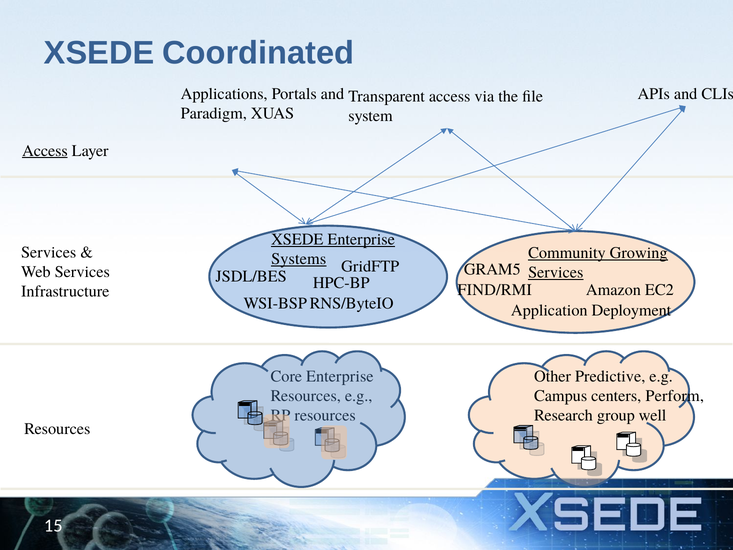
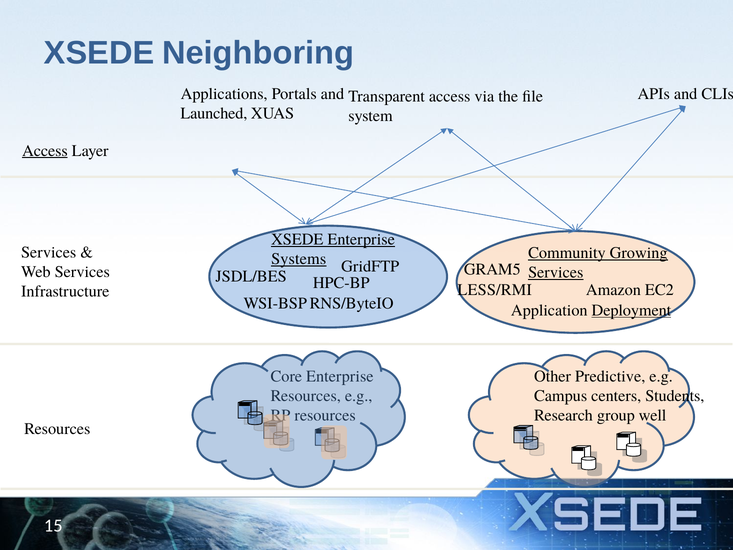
Coordinated: Coordinated -> Neighboring
Paradigm: Paradigm -> Launched
FIND/RMI: FIND/RMI -> LESS/RMI
Deployment underline: none -> present
Perform: Perform -> Students
